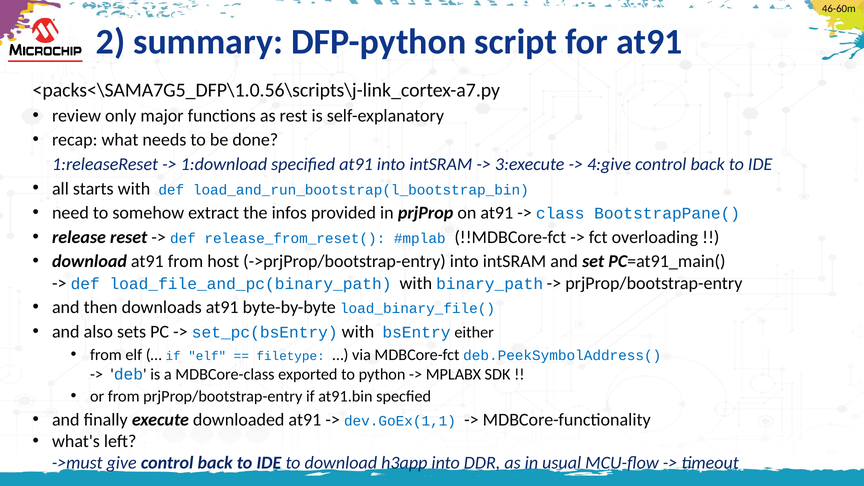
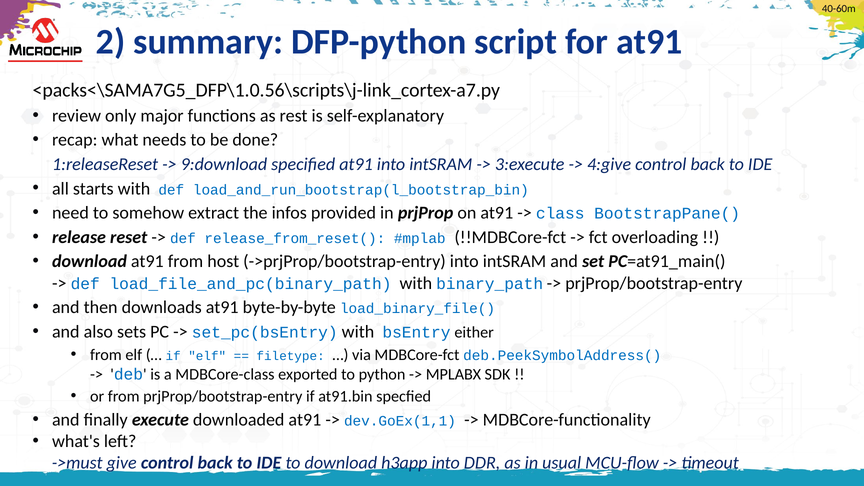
46-60m: 46-60m -> 40-60m
1:download: 1:download -> 9:download
